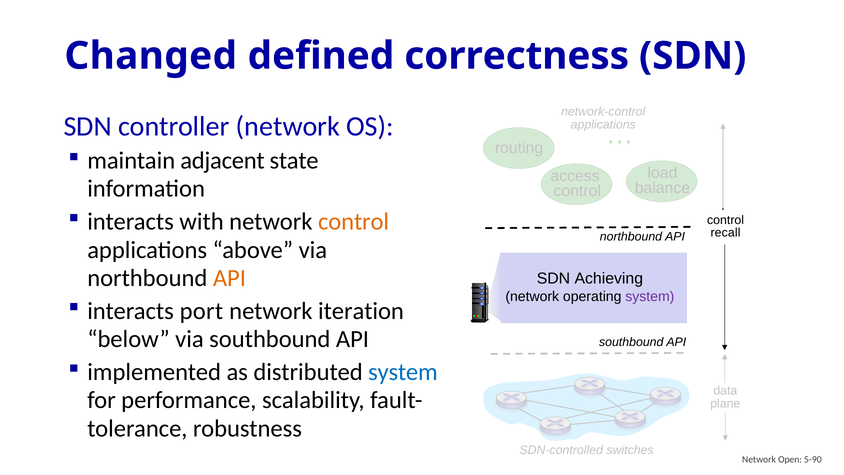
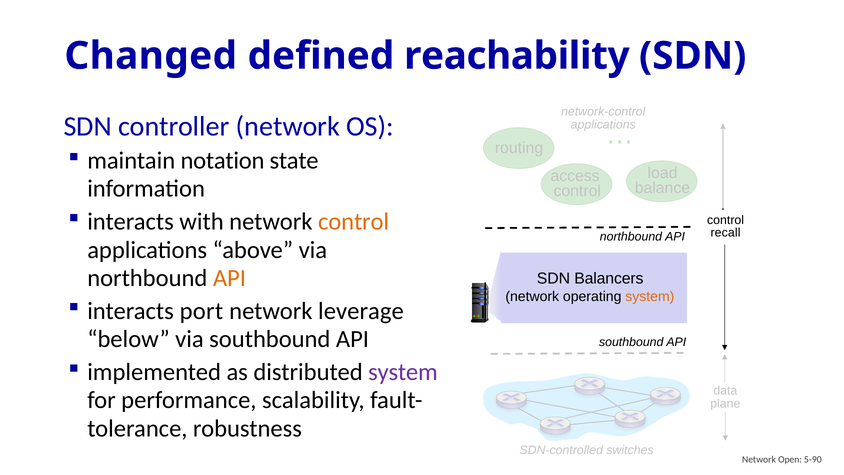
correctness: correctness -> reachability
adjacent: adjacent -> notation
Achieving: Achieving -> Balancers
system at (650, 296) colour: purple -> orange
iteration: iteration -> leverage
system at (403, 372) colour: blue -> purple
